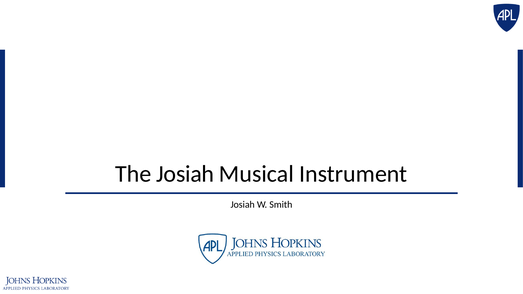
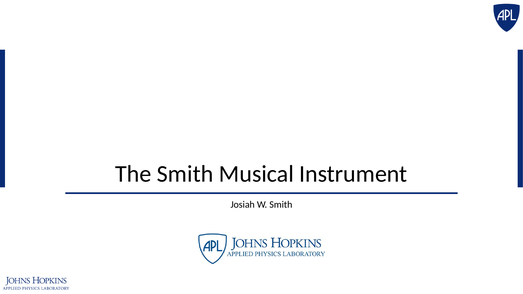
The Josiah: Josiah -> Smith
